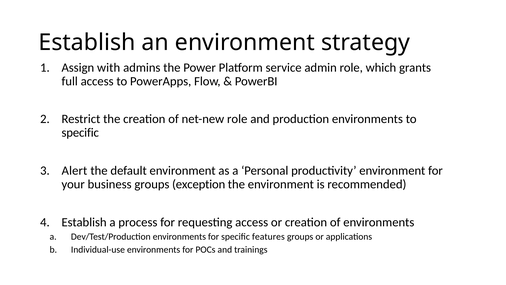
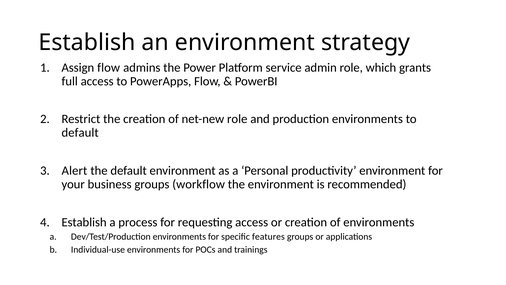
Assign with: with -> flow
specific at (80, 133): specific -> default
exception: exception -> workflow
